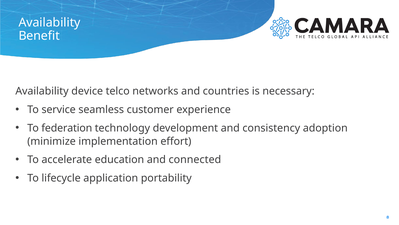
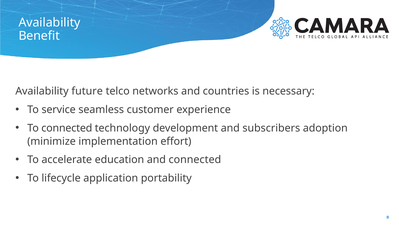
device: device -> future
To federation: federation -> connected
consistency: consistency -> subscribers
